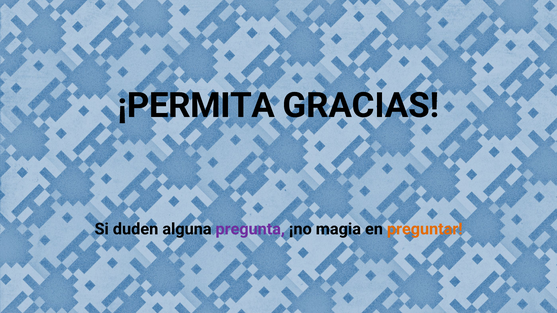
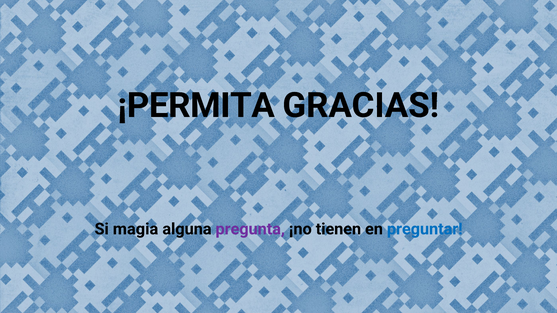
duden: duden -> magia
magia: magia -> tienen
preguntar colour: orange -> blue
